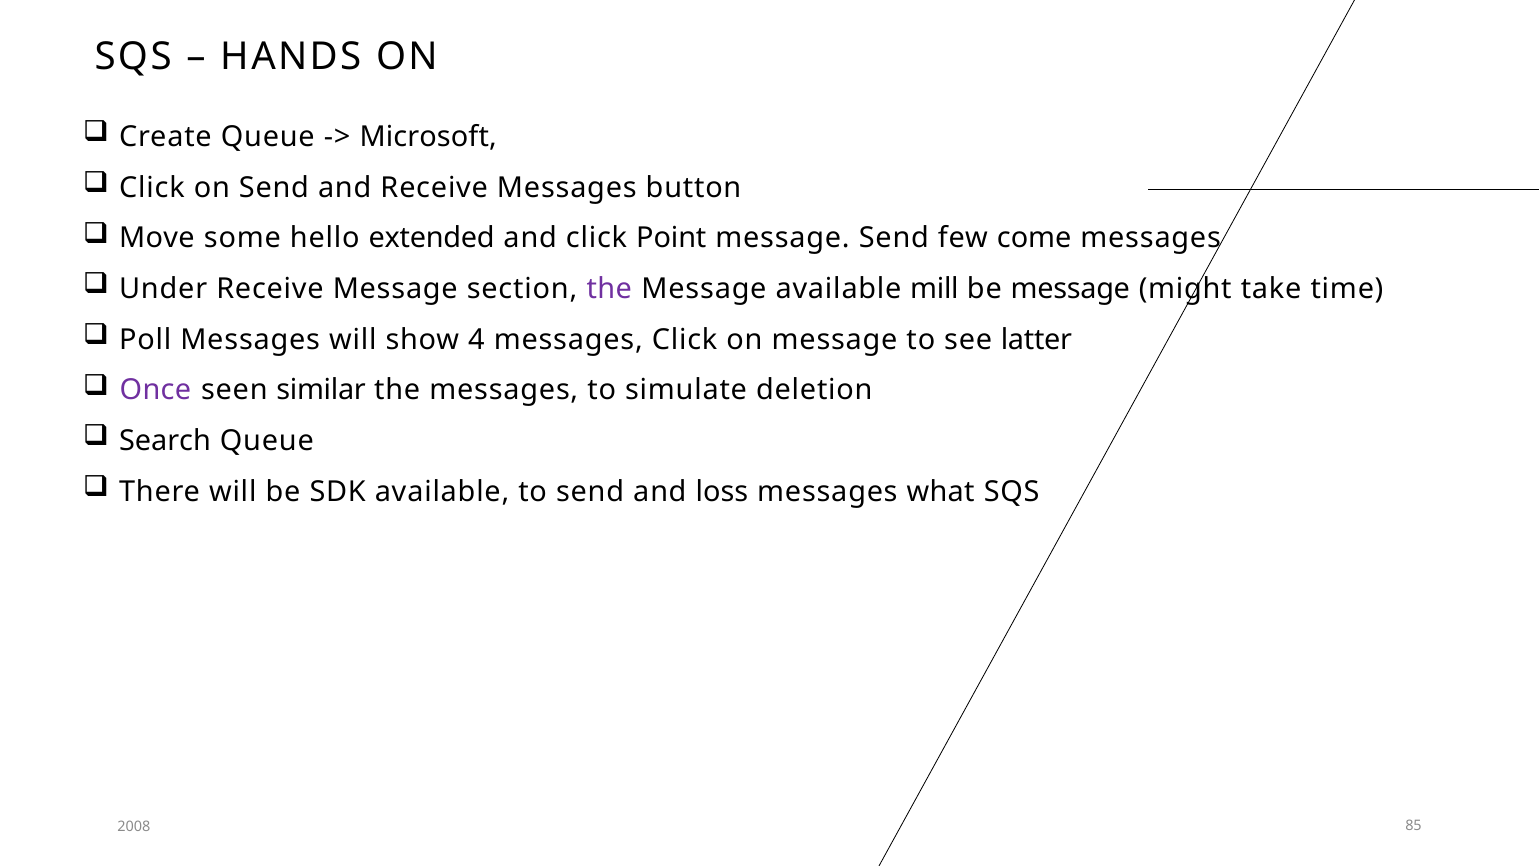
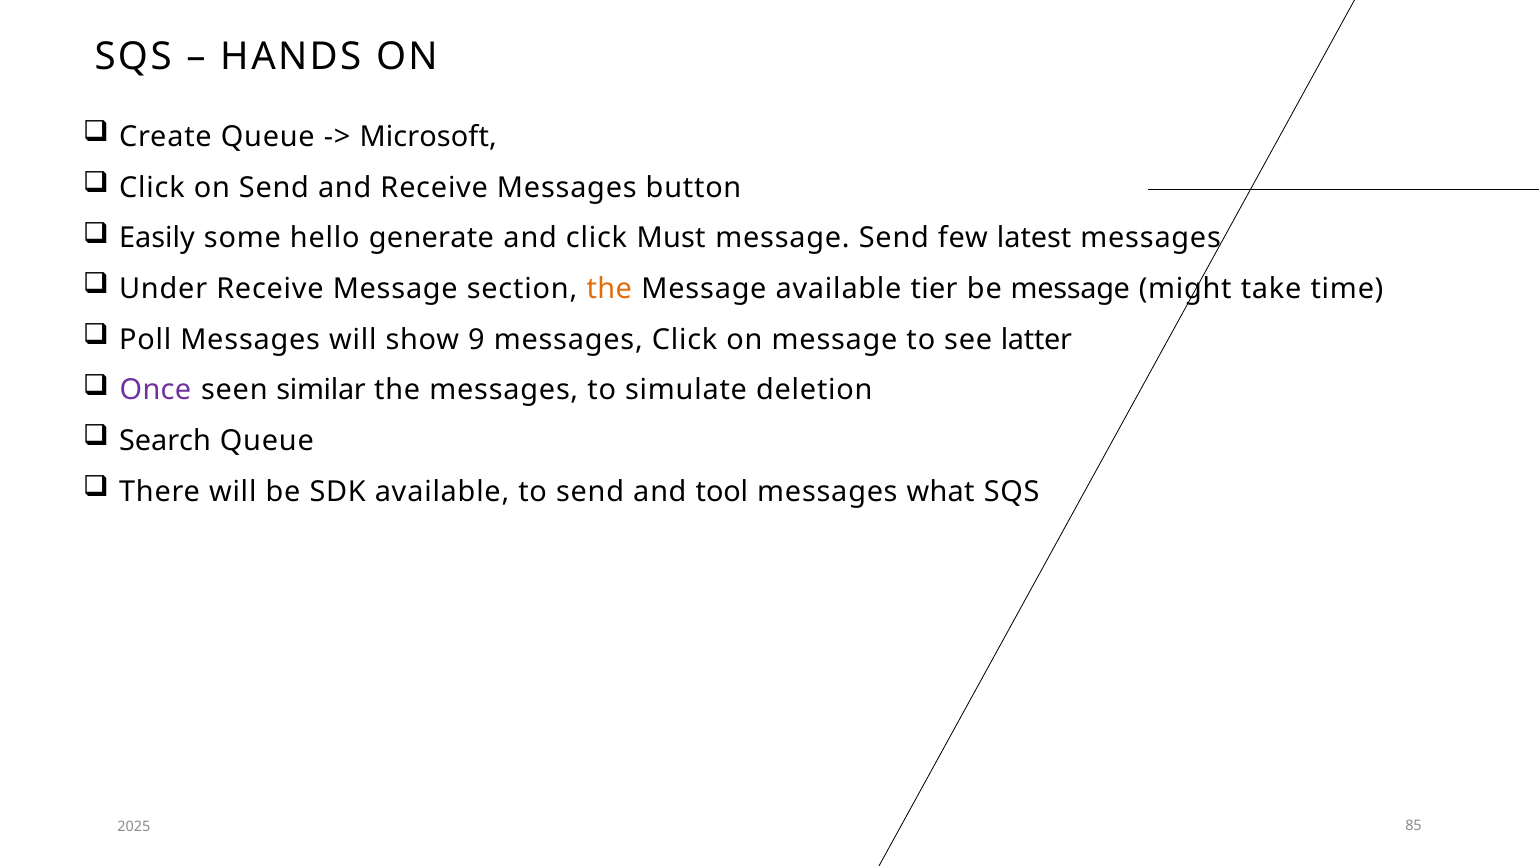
Move: Move -> Easily
extended: extended -> generate
Point: Point -> Must
come: come -> latest
the at (609, 289) colour: purple -> orange
mill: mill -> tier
4: 4 -> 9
loss: loss -> tool
2008: 2008 -> 2025
